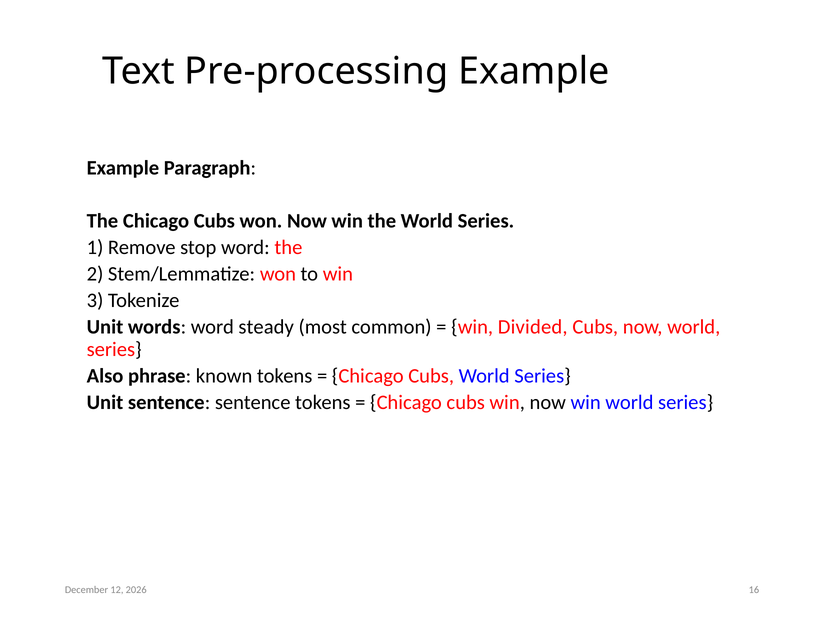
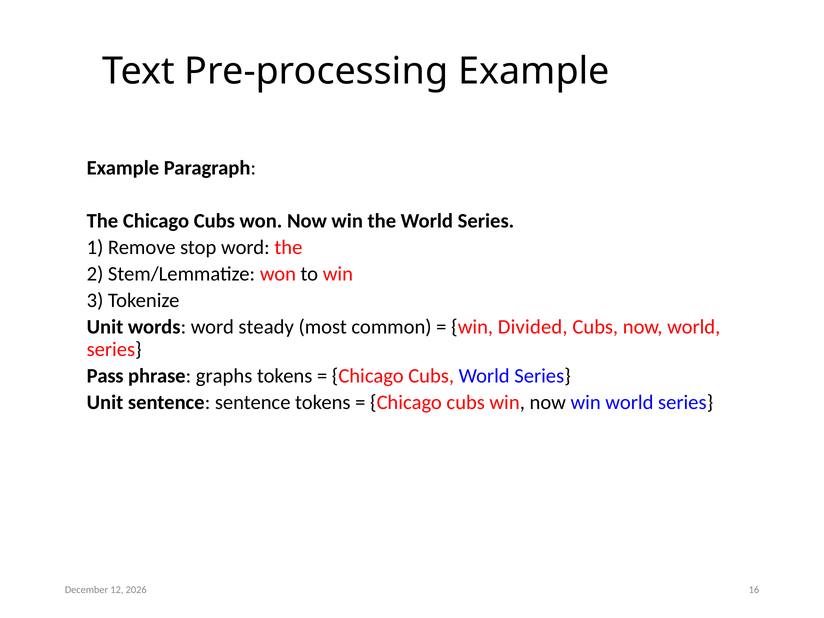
Also: Also -> Pass
known: known -> graphs
